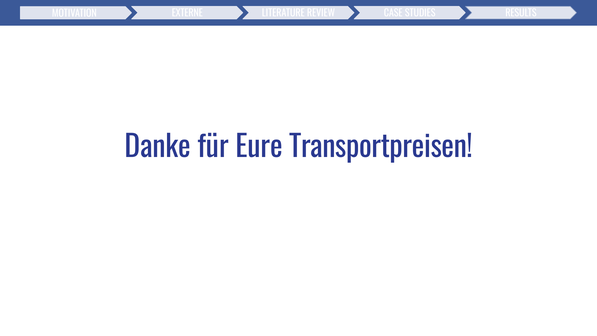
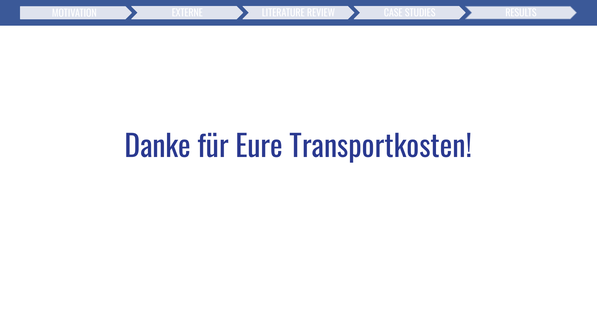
Transportpreisen: Transportpreisen -> Transportkosten
